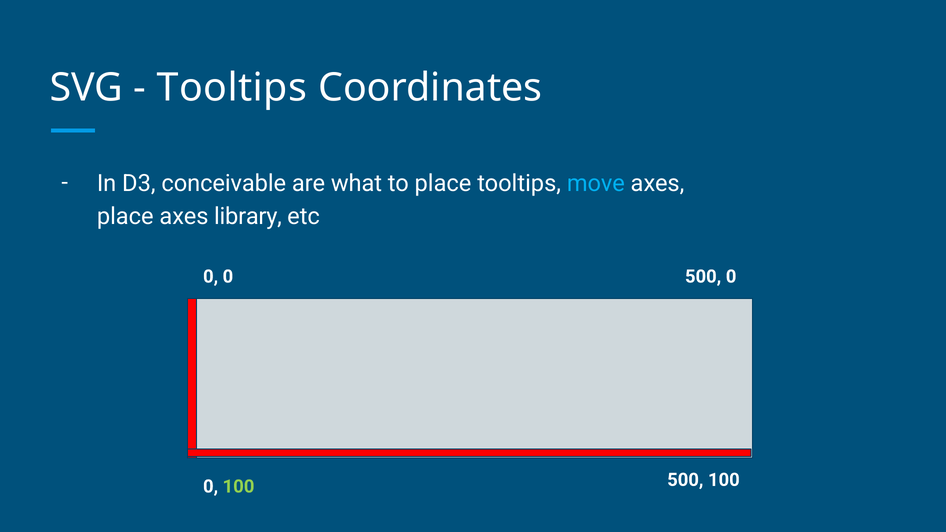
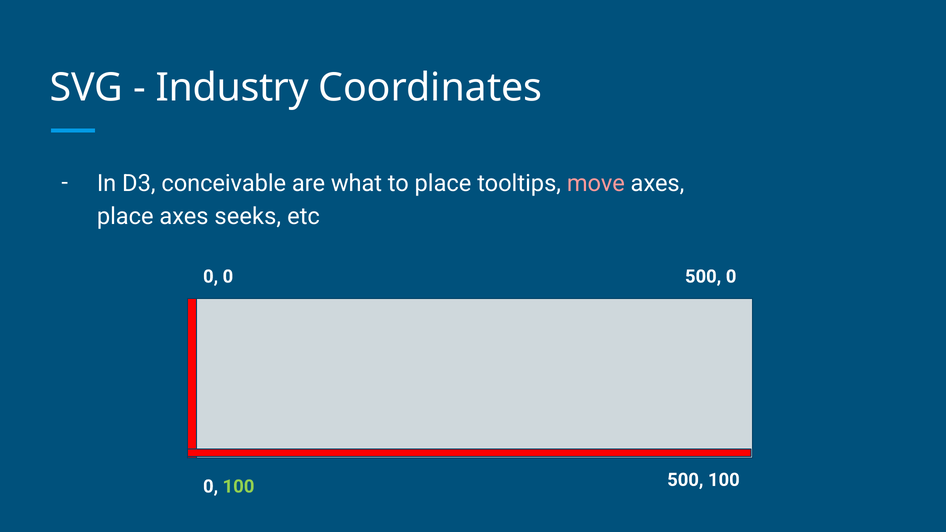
Tooltips at (232, 88): Tooltips -> Industry
move colour: light blue -> pink
library: library -> seeks
